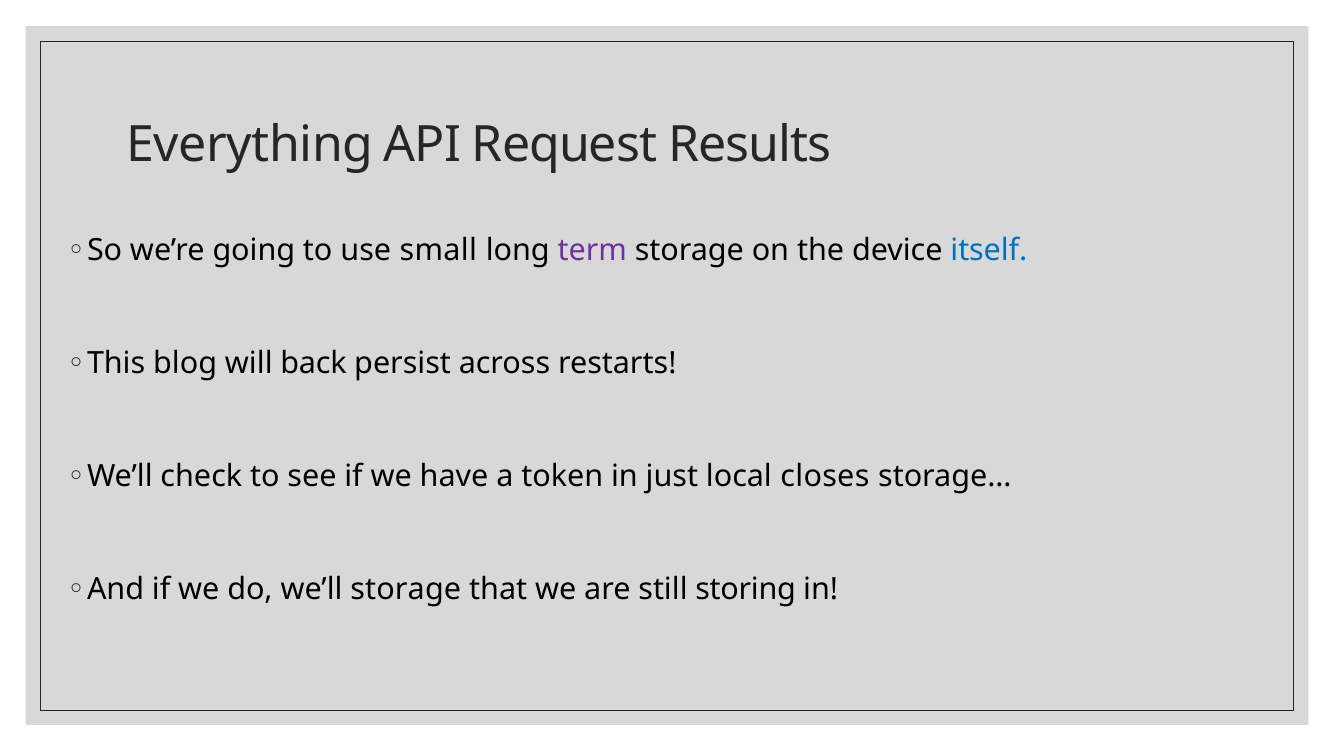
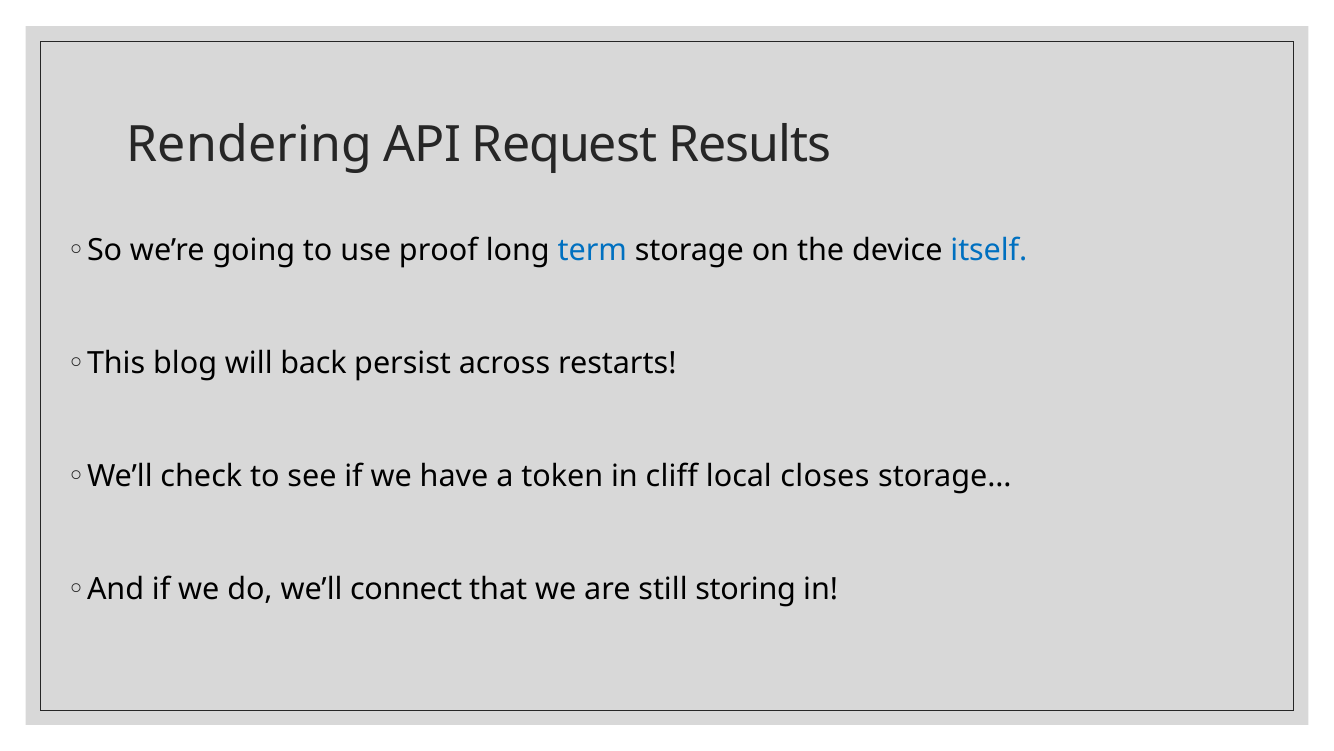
Everything: Everything -> Rendering
small: small -> proof
term colour: purple -> blue
just: just -> cliff
we’ll storage: storage -> connect
